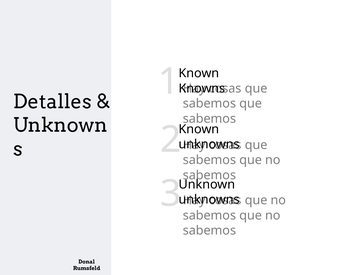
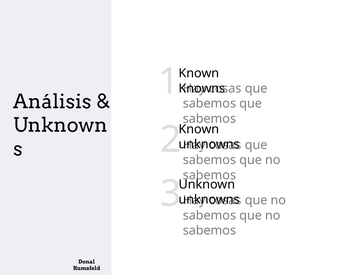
Detalles: Detalles -> Análisis
